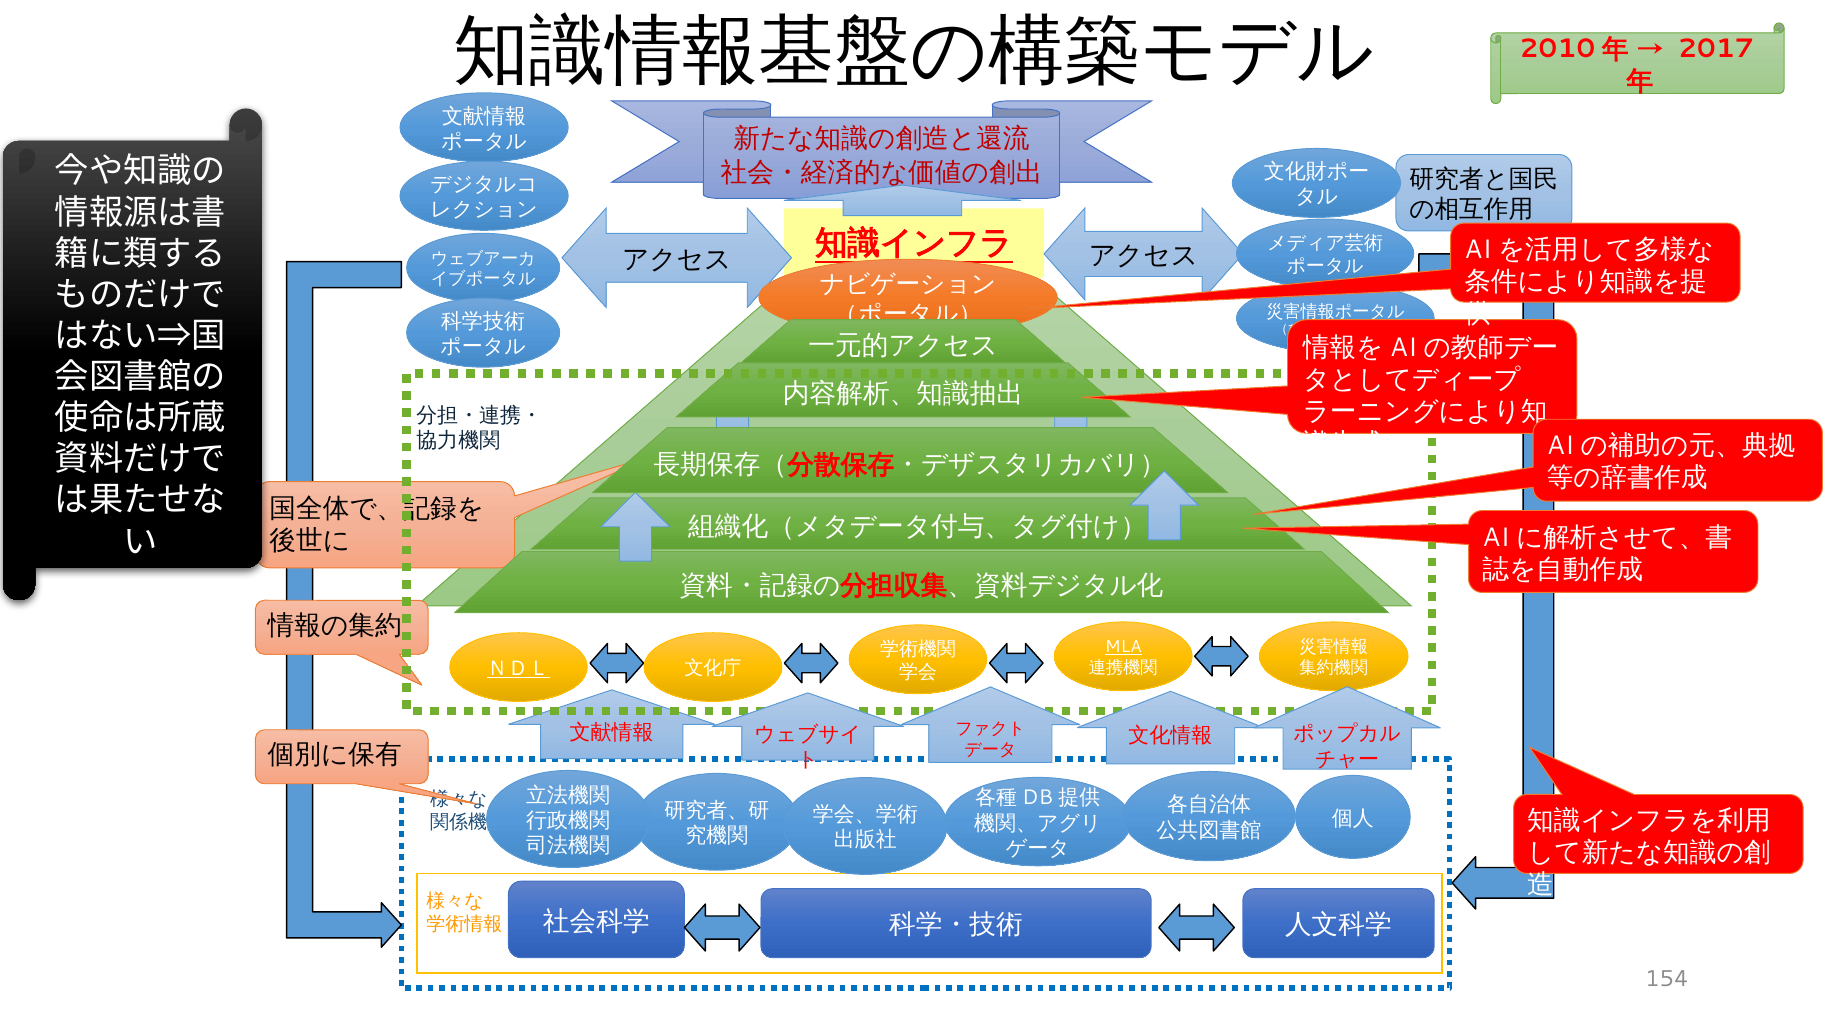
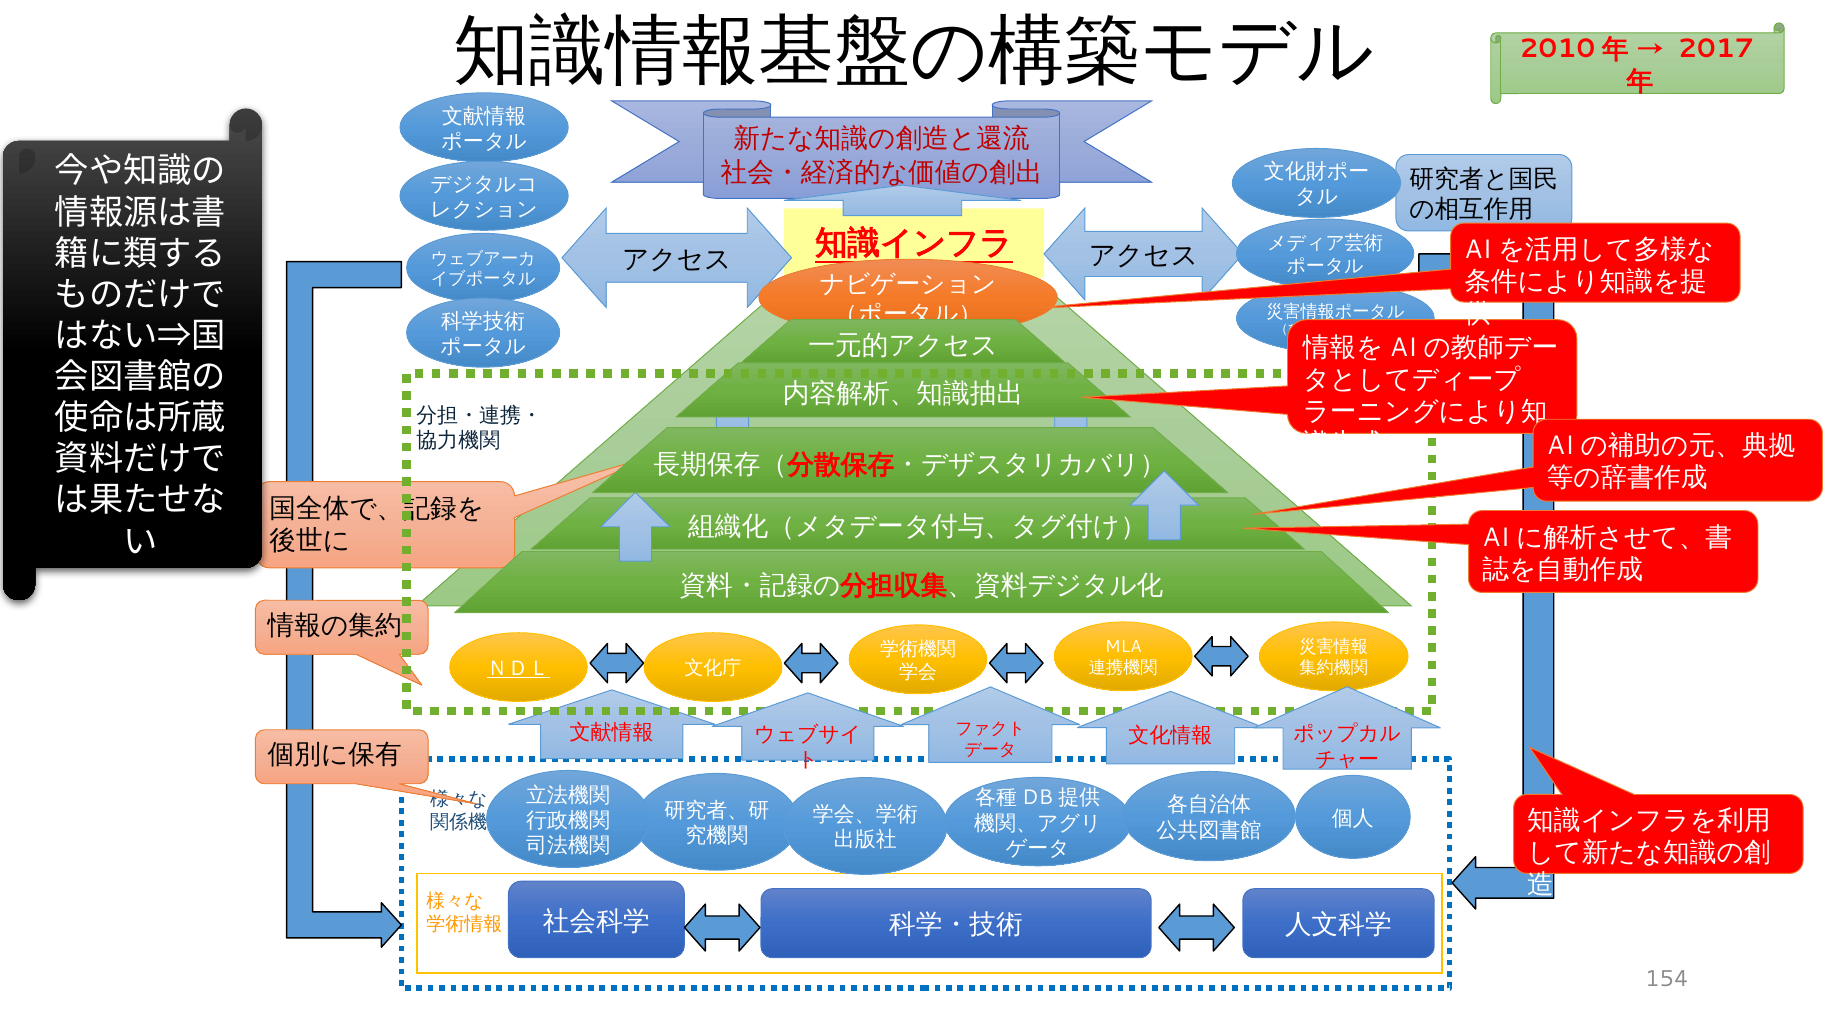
MLA underline: present -> none
